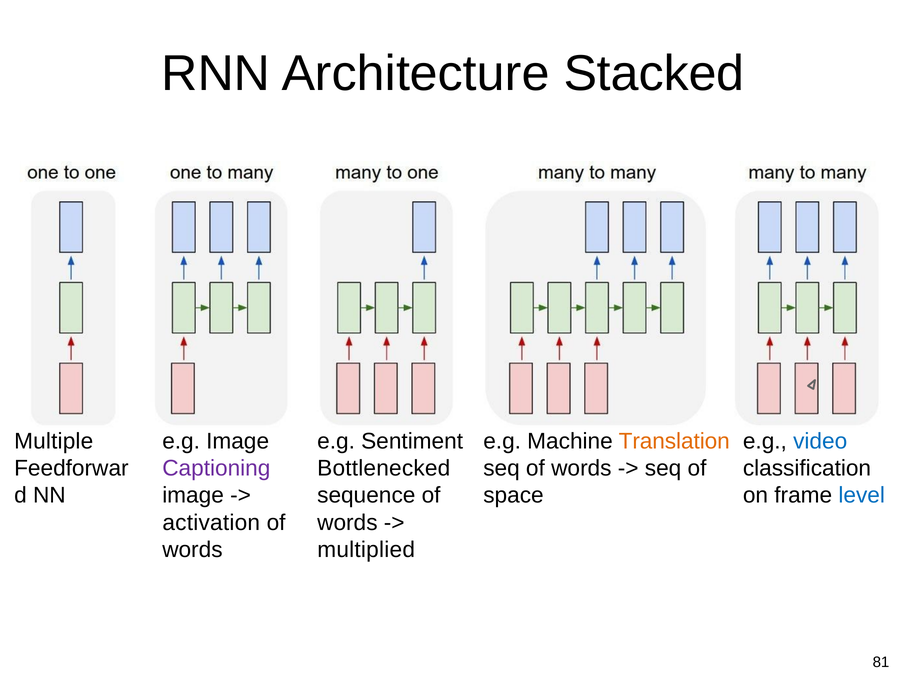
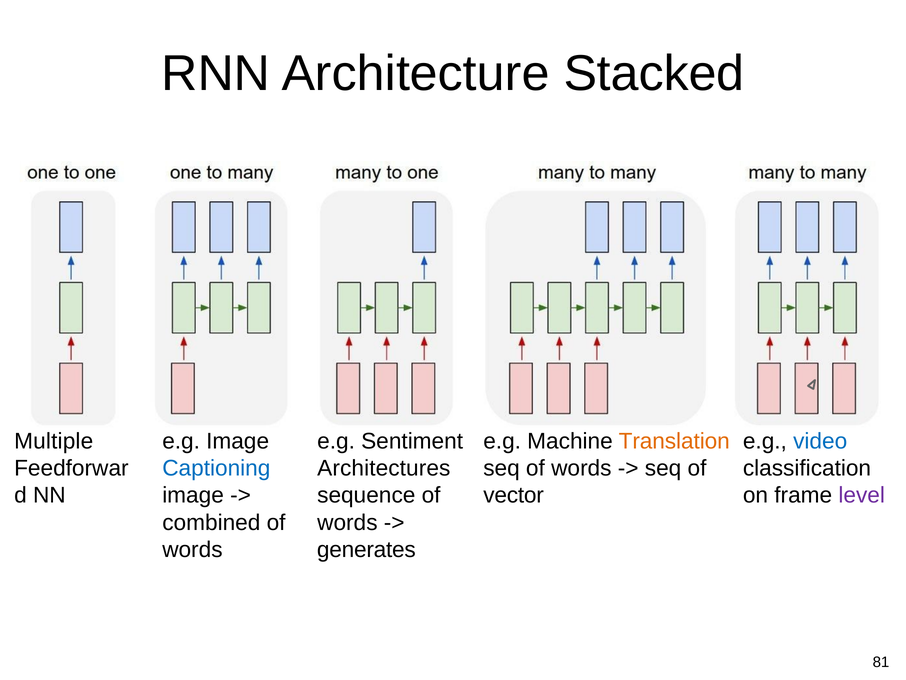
Captioning colour: purple -> blue
Bottlenecked: Bottlenecked -> Architectures
space: space -> vector
level colour: blue -> purple
activation: activation -> combined
multiplied: multiplied -> generates
